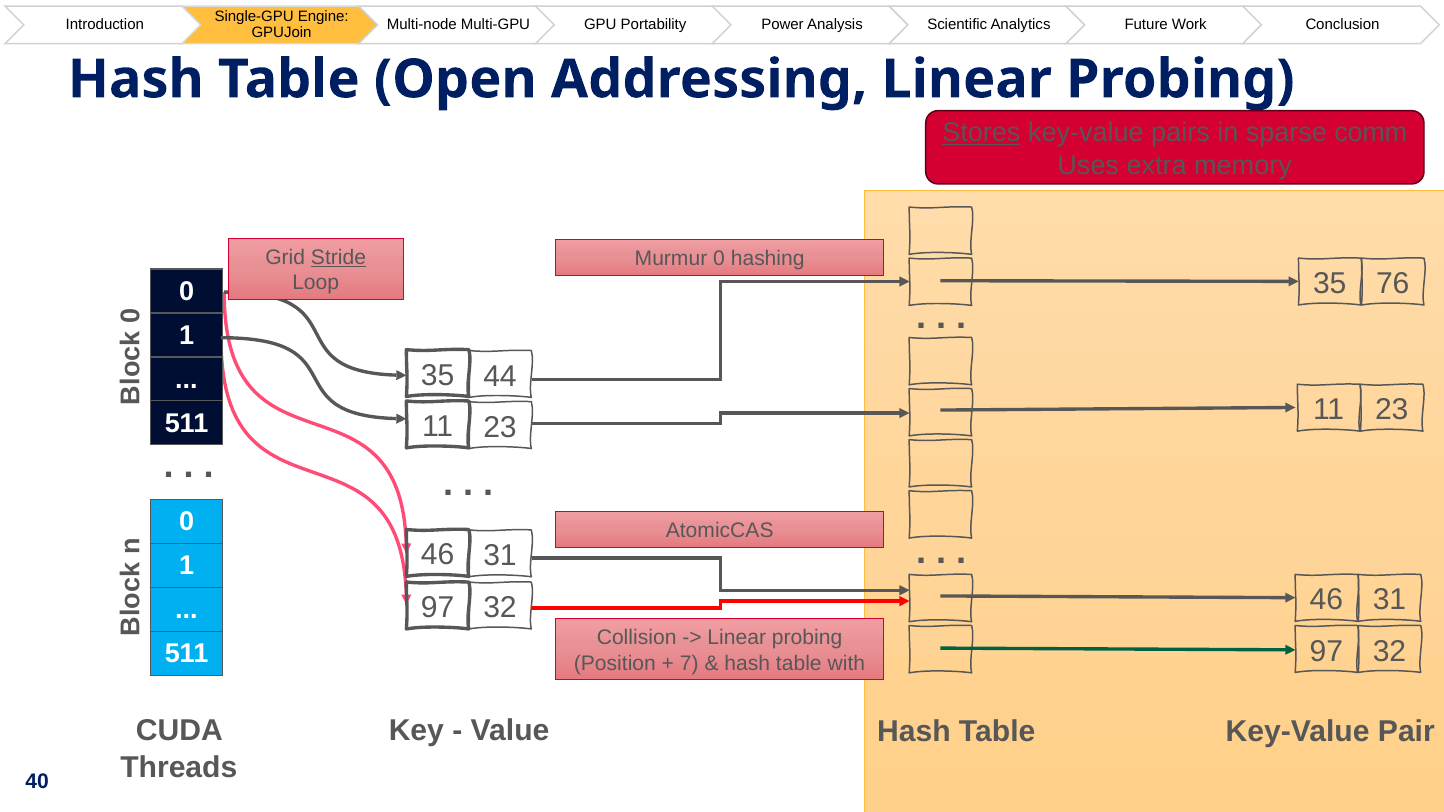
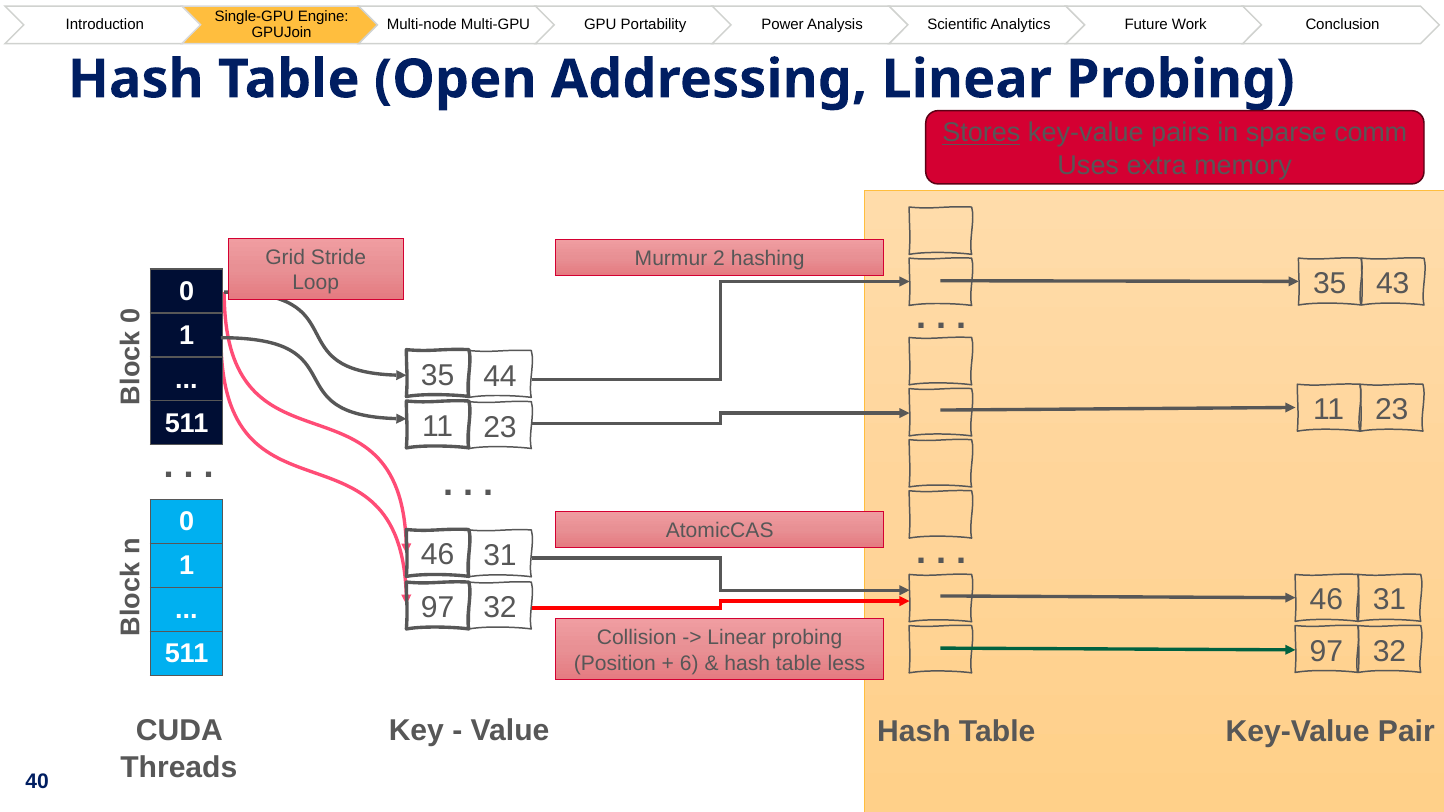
Stride underline: present -> none
Murmur 0: 0 -> 2
76: 76 -> 43
7: 7 -> 6
with: with -> less
